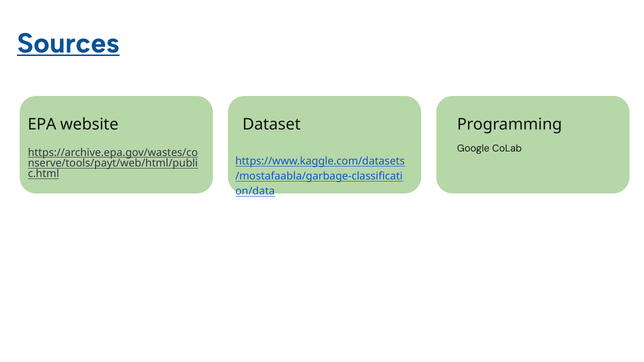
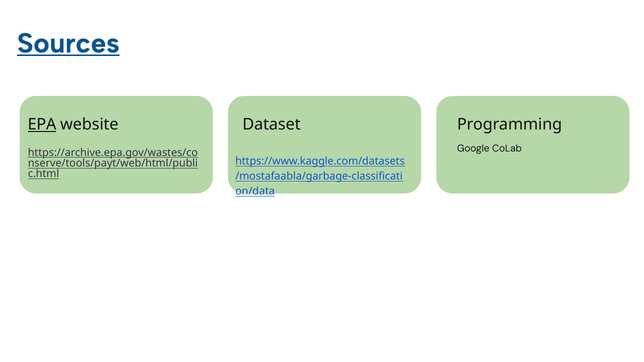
EPA underline: none -> present
